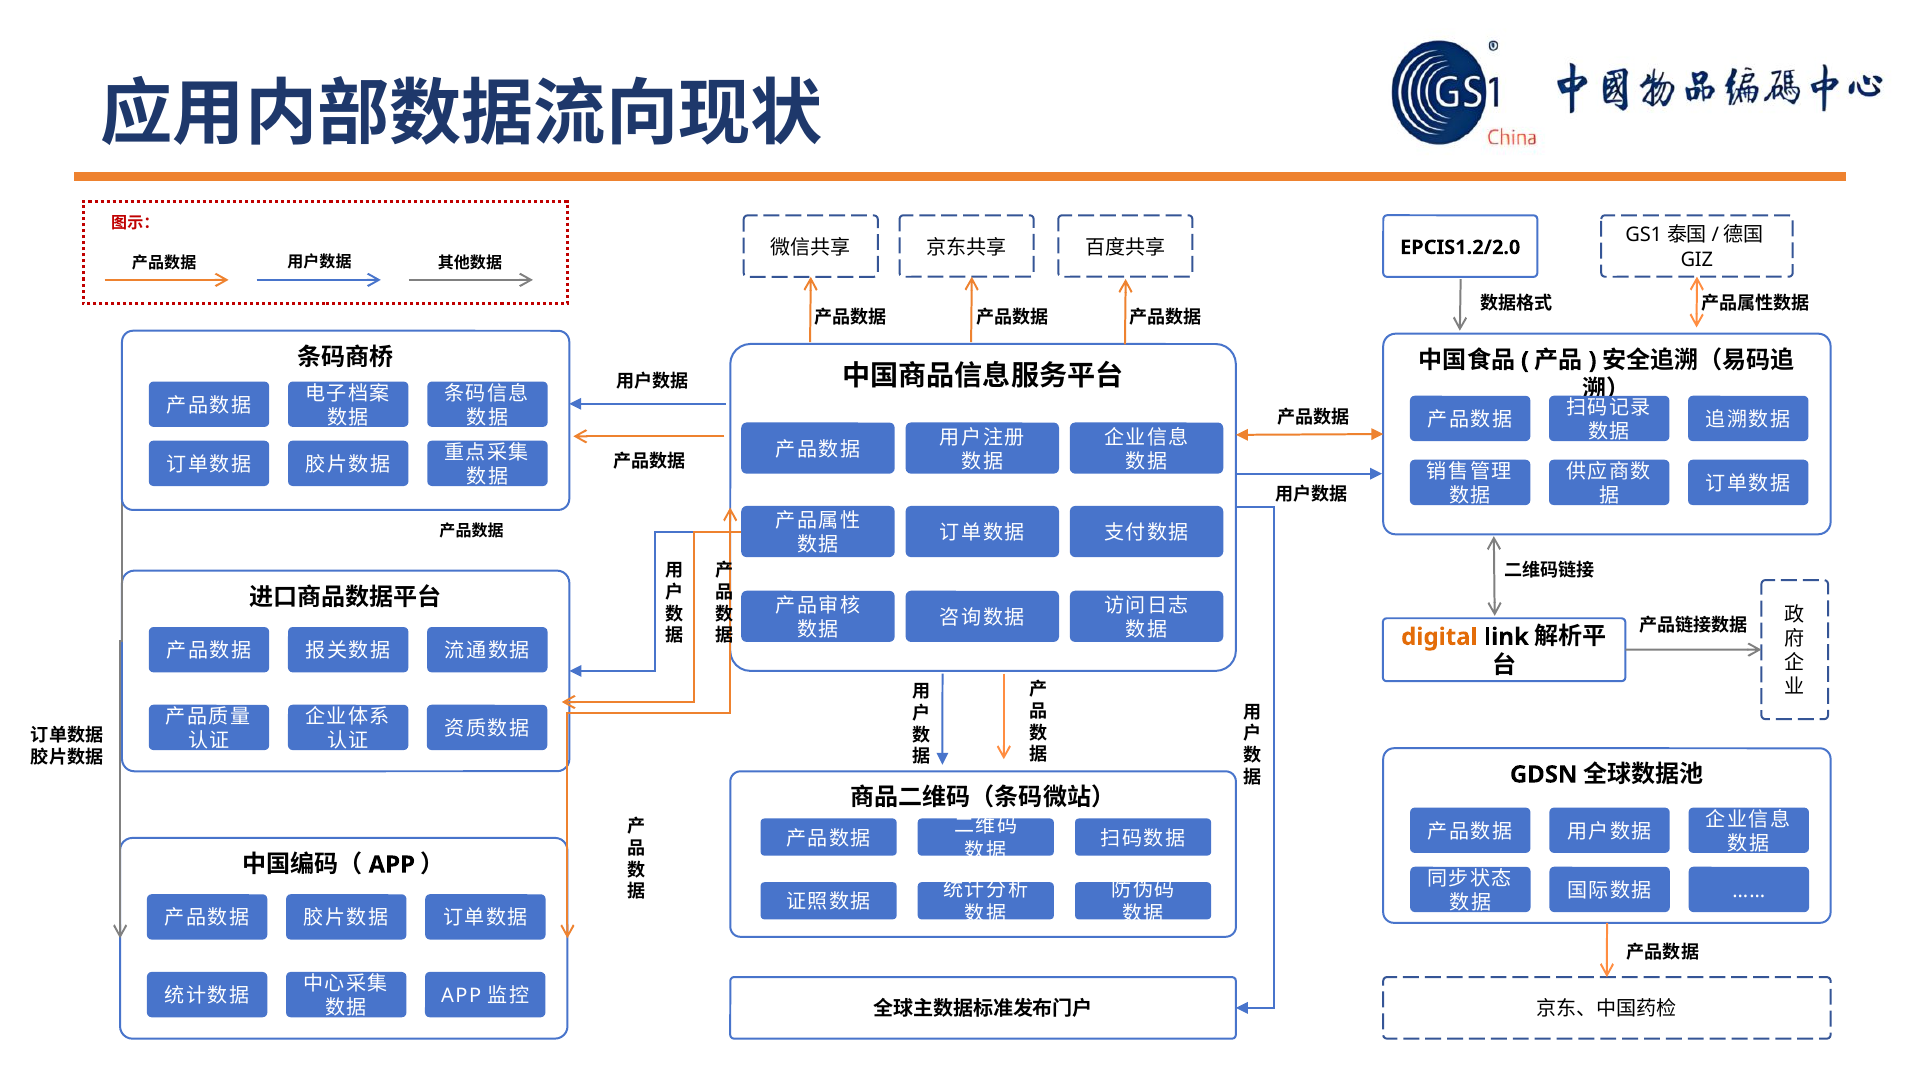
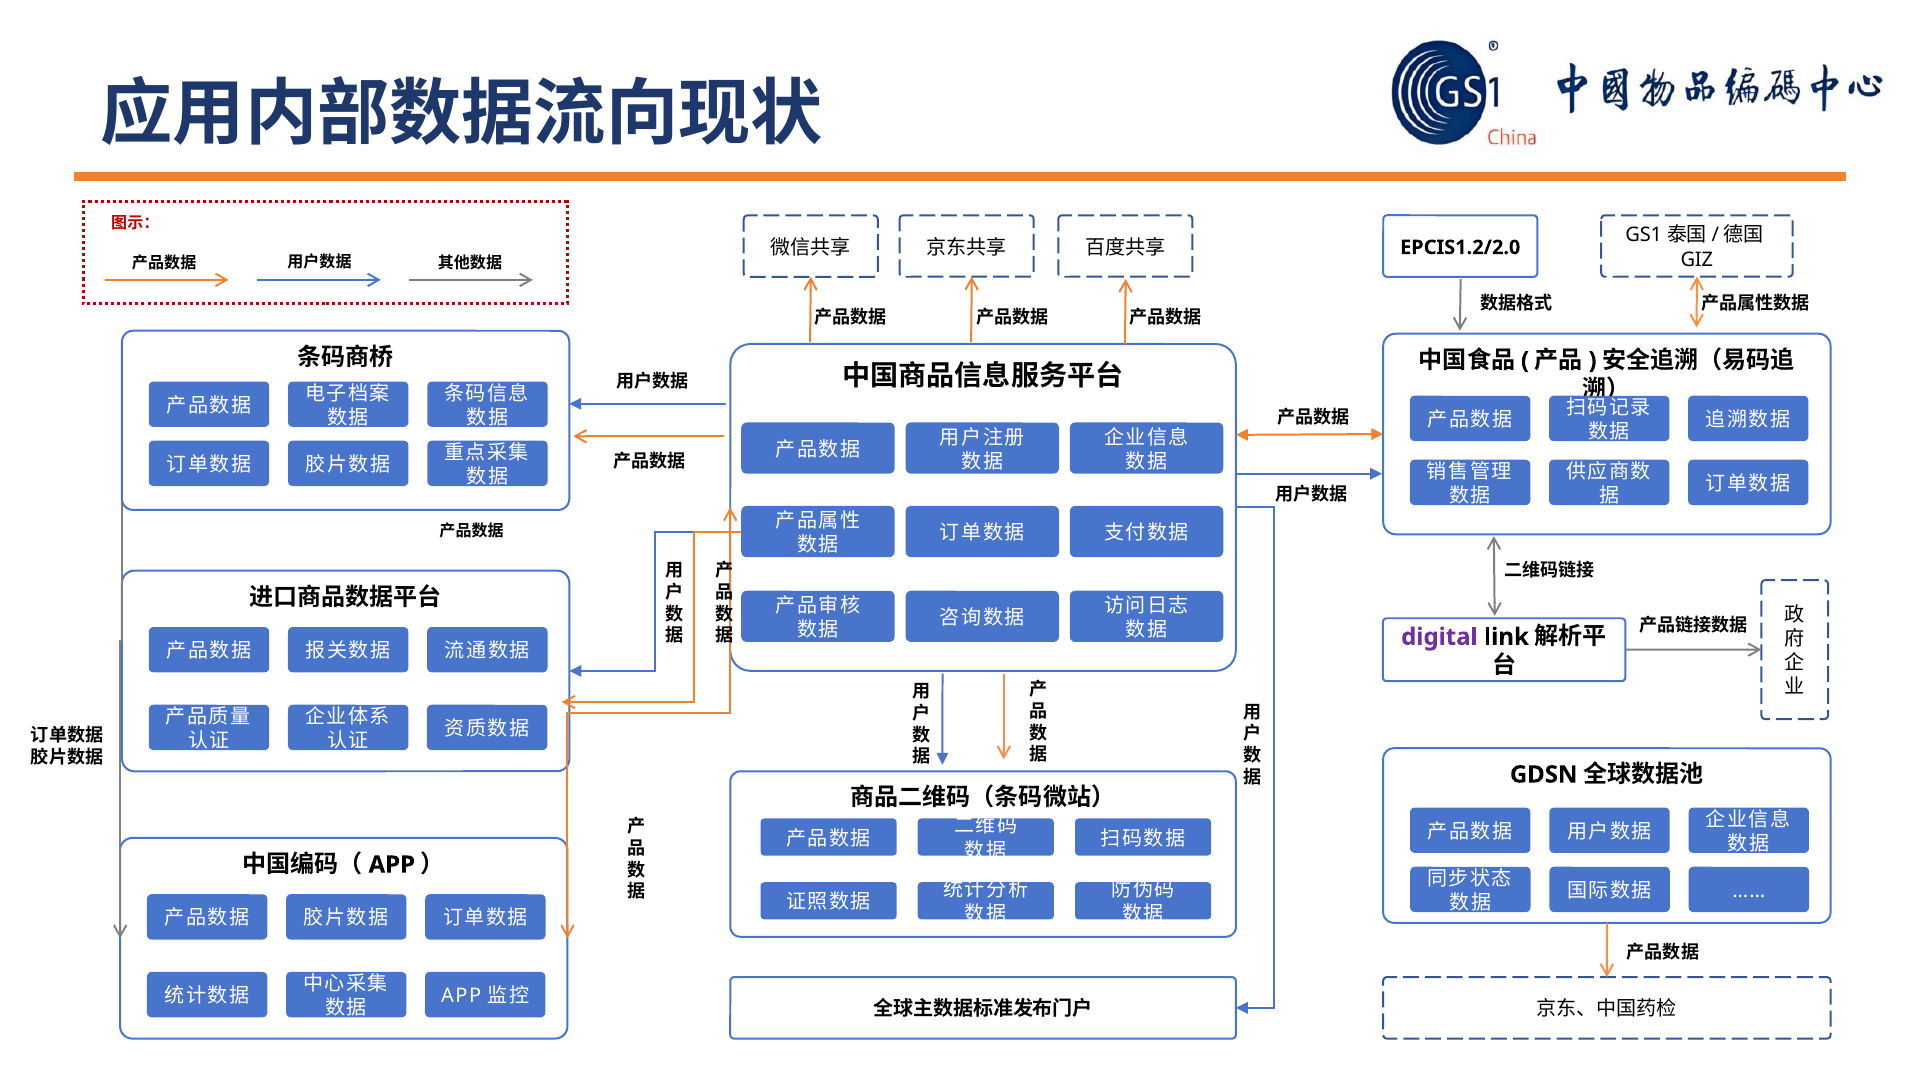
digital colour: orange -> purple
